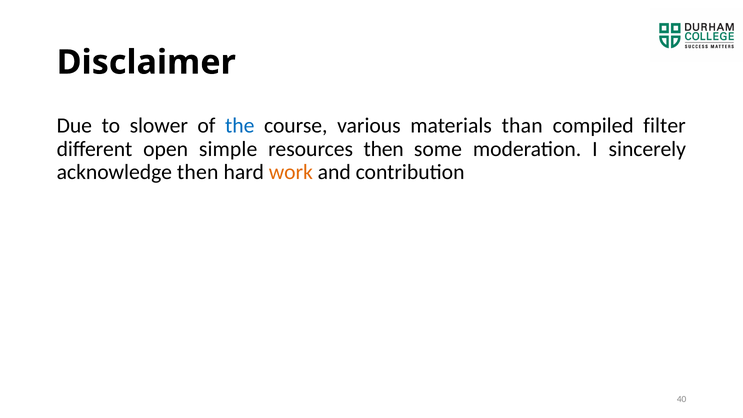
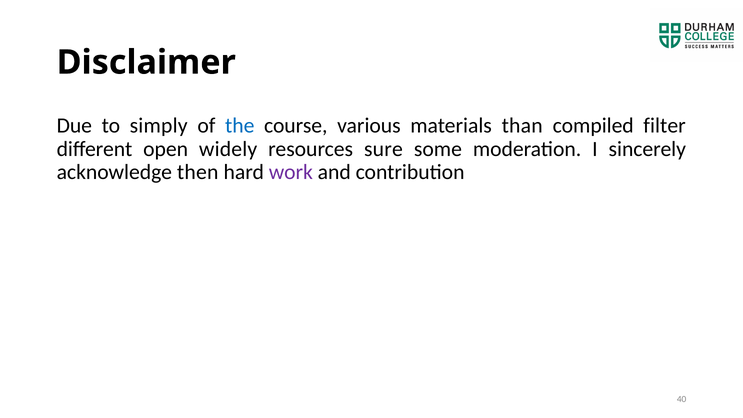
slower: slower -> simply
simple: simple -> widely
resources then: then -> sure
work colour: orange -> purple
